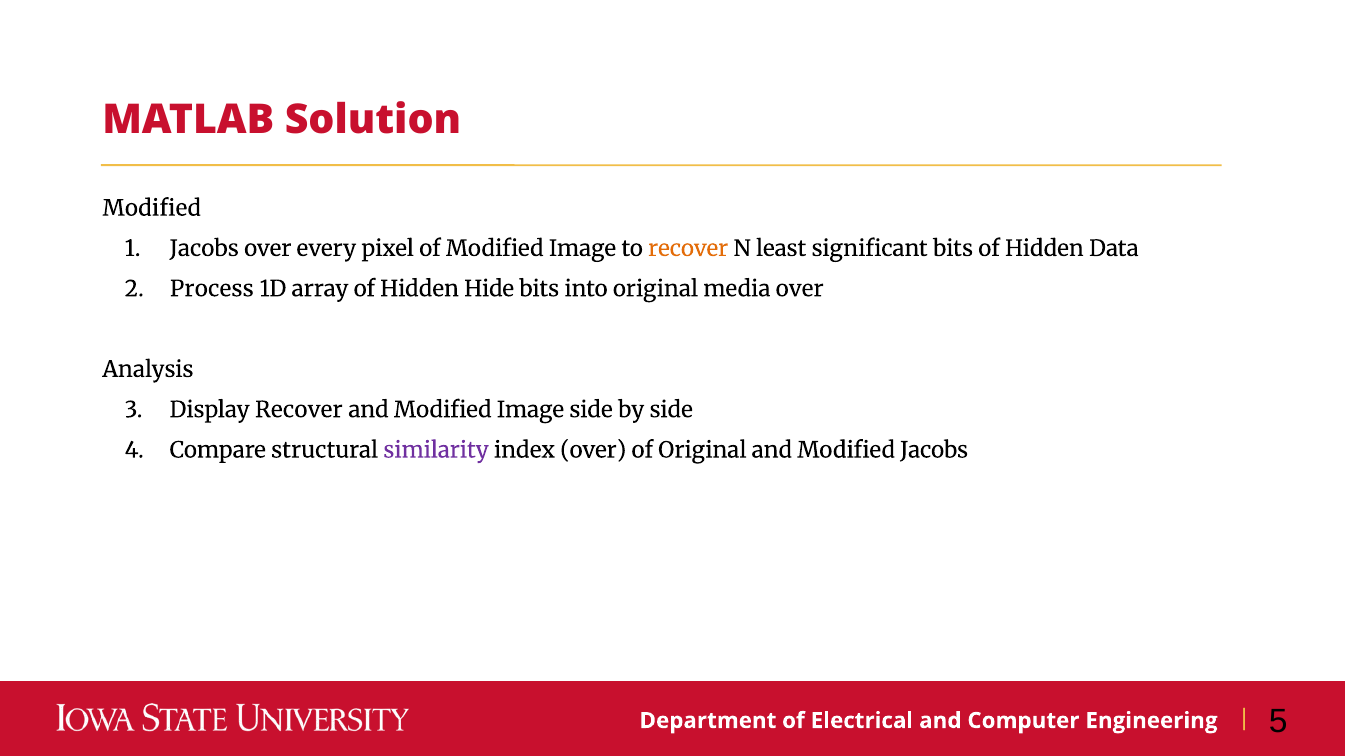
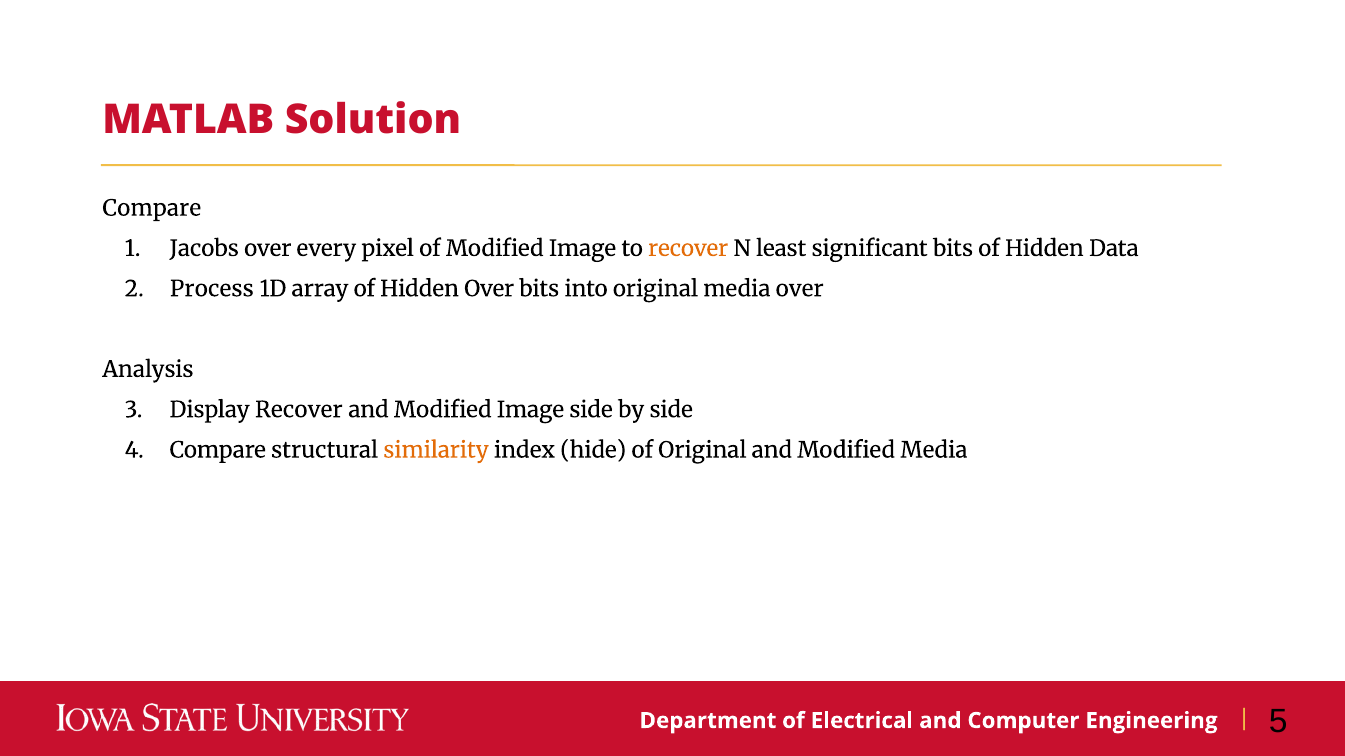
Modified at (152, 208): Modified -> Compare
Hidden Hide: Hide -> Over
similarity colour: purple -> orange
index over: over -> hide
Modified Jacobs: Jacobs -> Media
